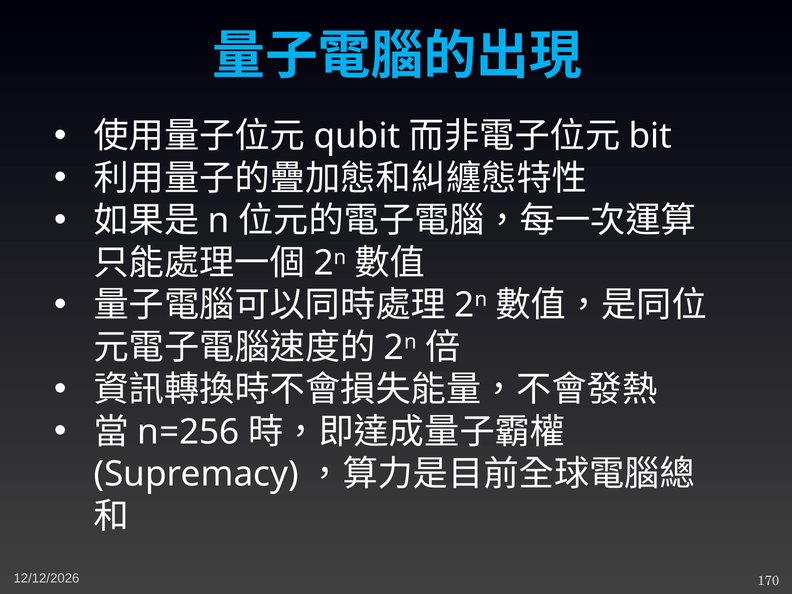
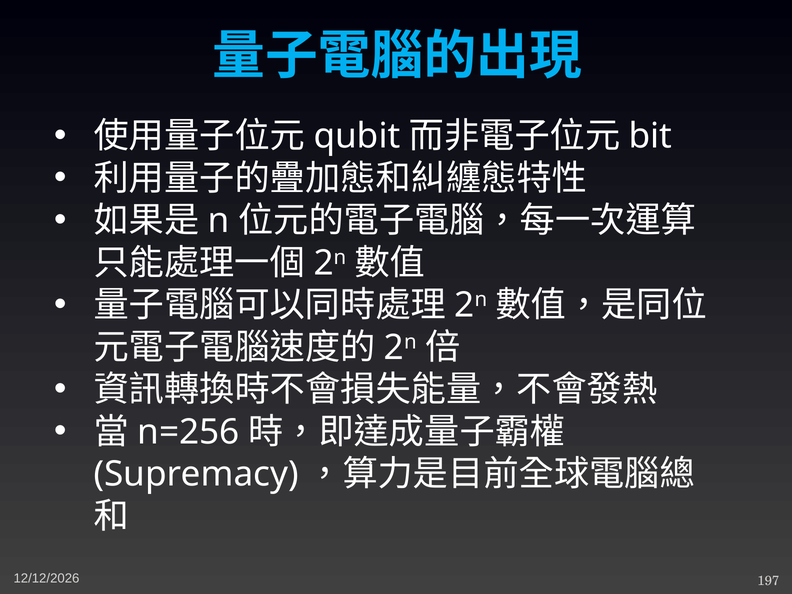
170: 170 -> 197
